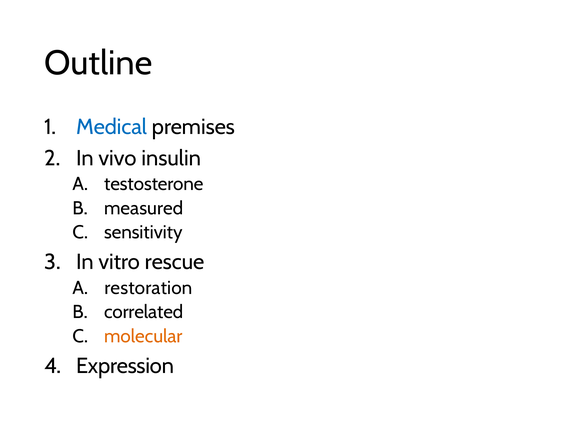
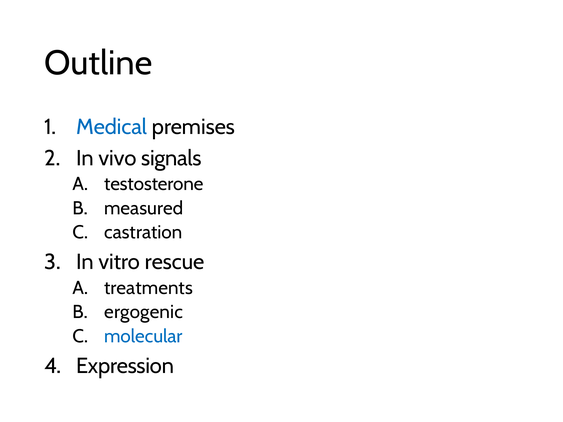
insulin: insulin -> signals
sensitivity: sensitivity -> castration
restoration: restoration -> treatments
correlated: correlated -> ergogenic
molecular colour: orange -> blue
